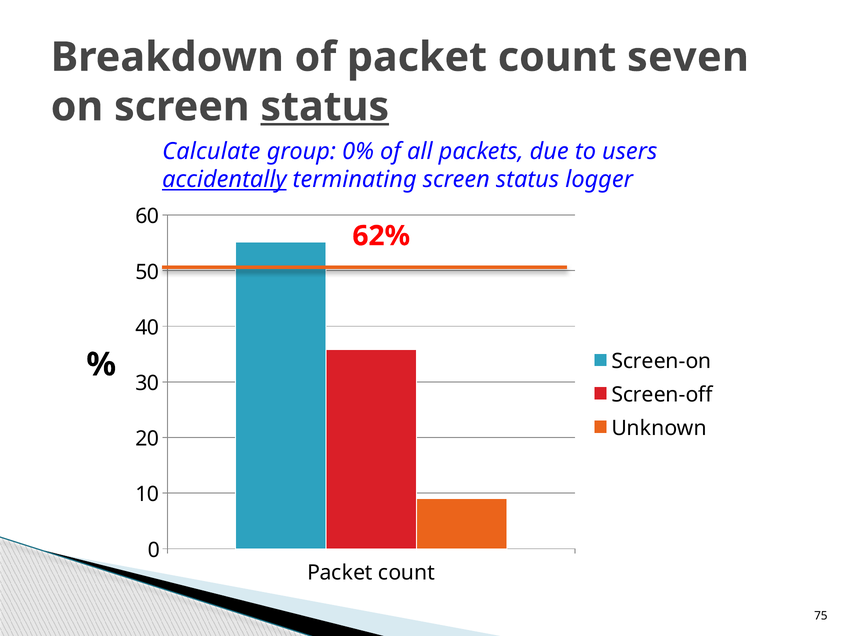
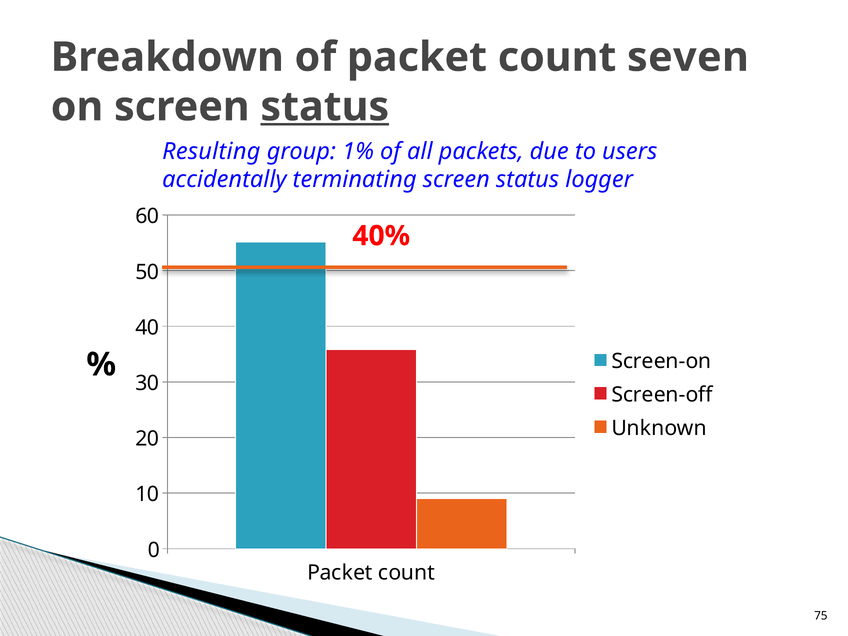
Calculate: Calculate -> Resulting
0%: 0% -> 1%
accidentally underline: present -> none
62%: 62% -> 40%
